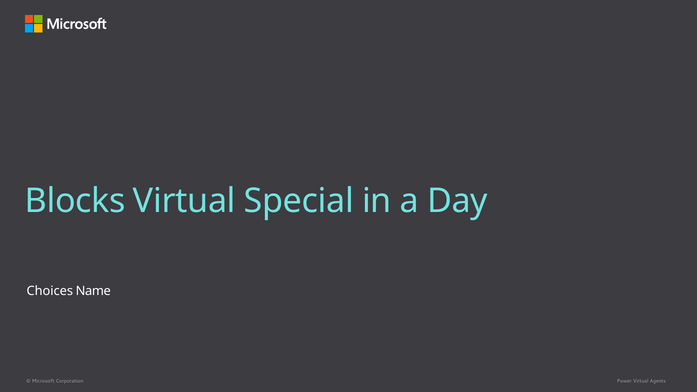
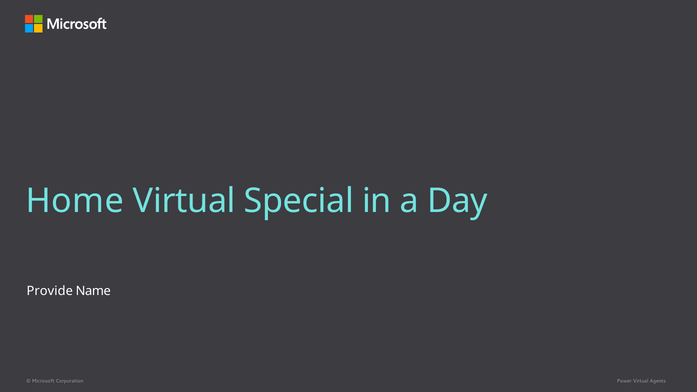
Blocks: Blocks -> Home
Choices: Choices -> Provide
